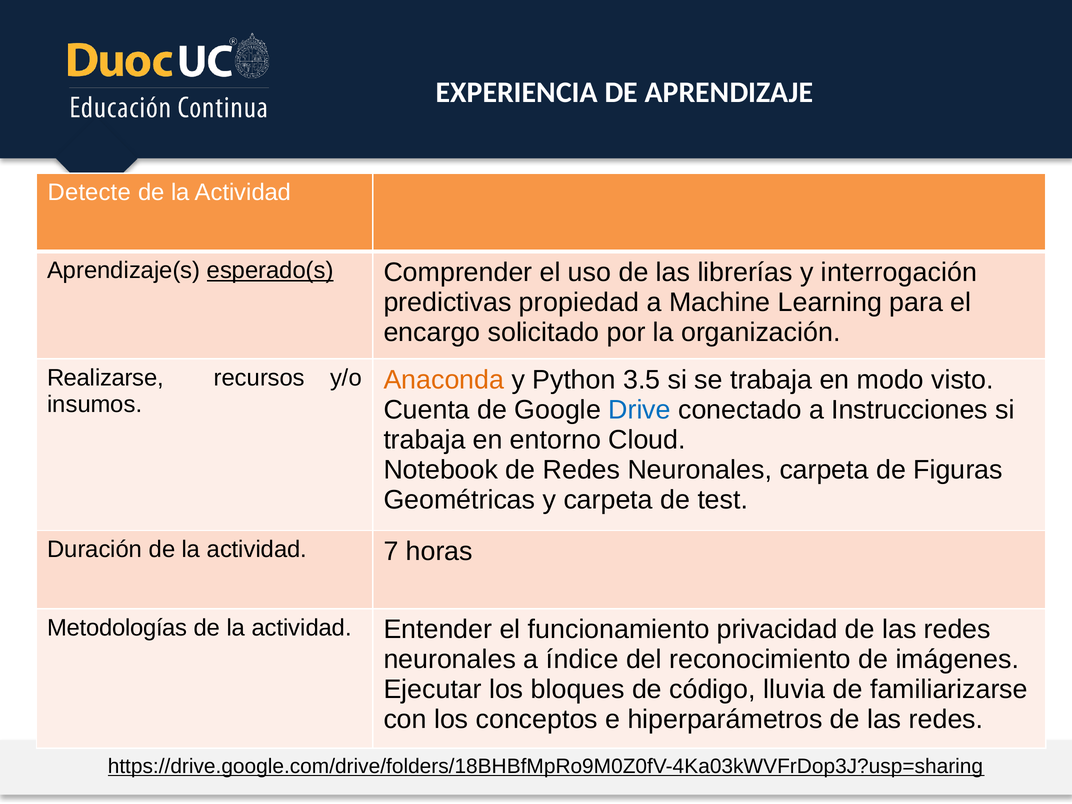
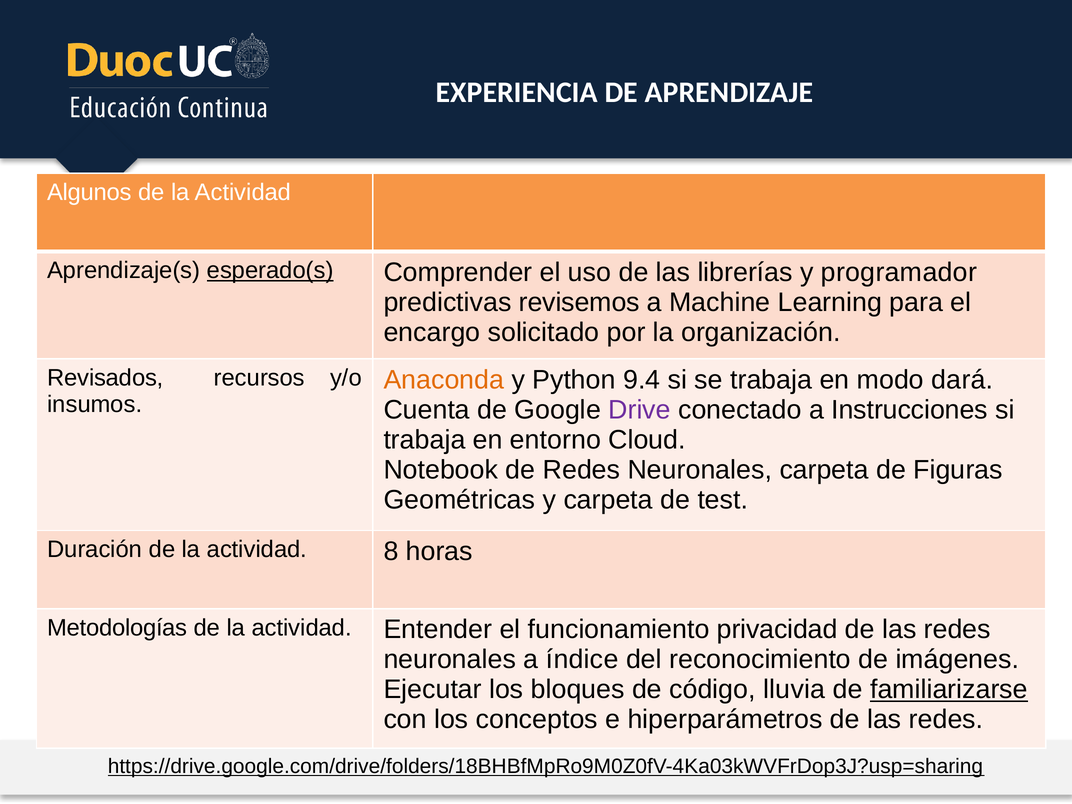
Detecte: Detecte -> Algunos
interrogación: interrogación -> programador
propiedad: propiedad -> revisemos
Realizarse: Realizarse -> Revisados
3.5: 3.5 -> 9.4
visto: visto -> dará
Drive colour: blue -> purple
7: 7 -> 8
familiarizarse underline: none -> present
